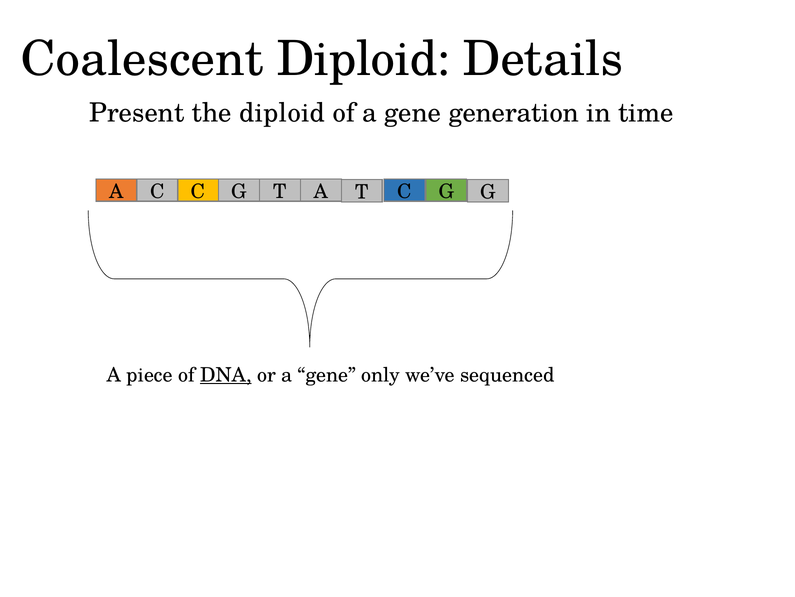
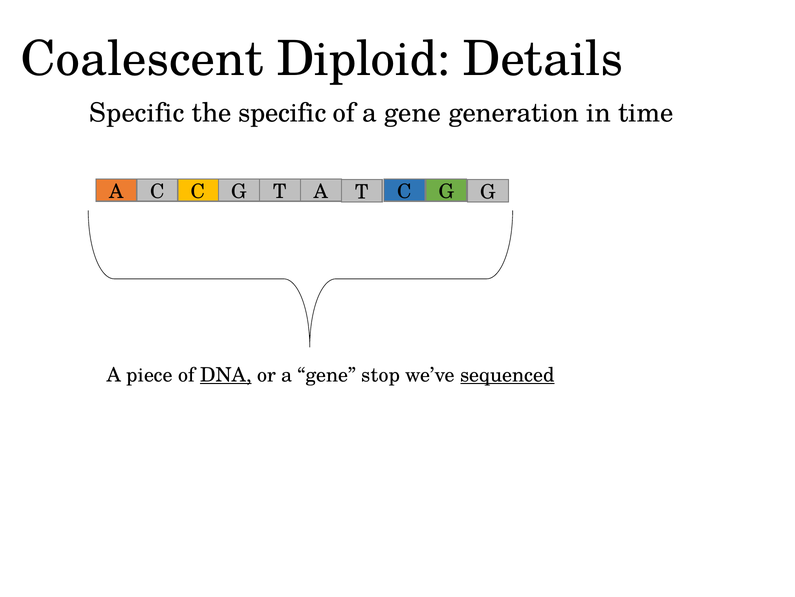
Present at (137, 113): Present -> Specific
the diploid: diploid -> specific
only: only -> stop
sequenced underline: none -> present
